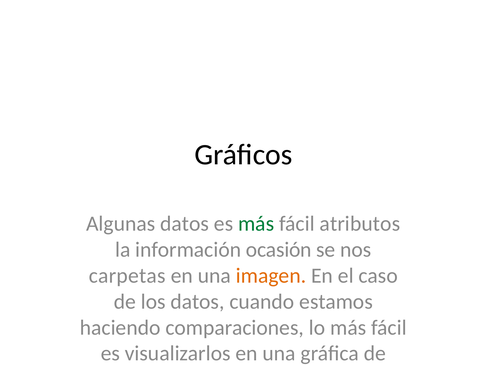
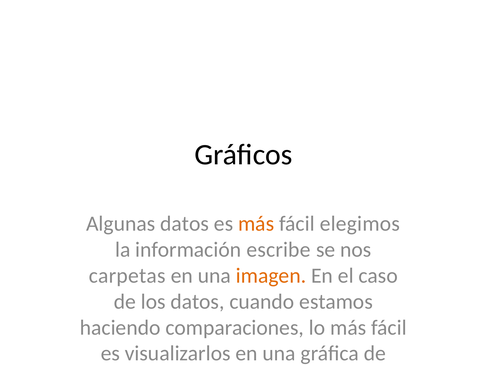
más at (256, 224) colour: green -> orange
atributos: atributos -> elegimos
ocasión: ocasión -> escribe
